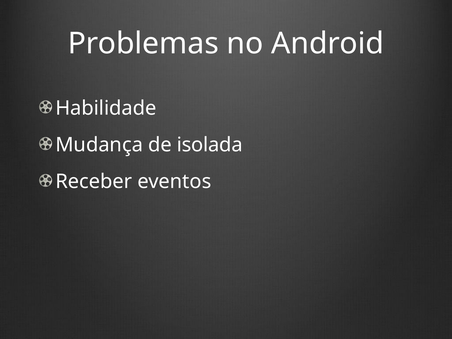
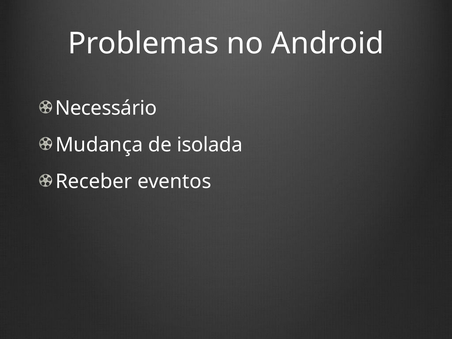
Habilidade: Habilidade -> Necessário
